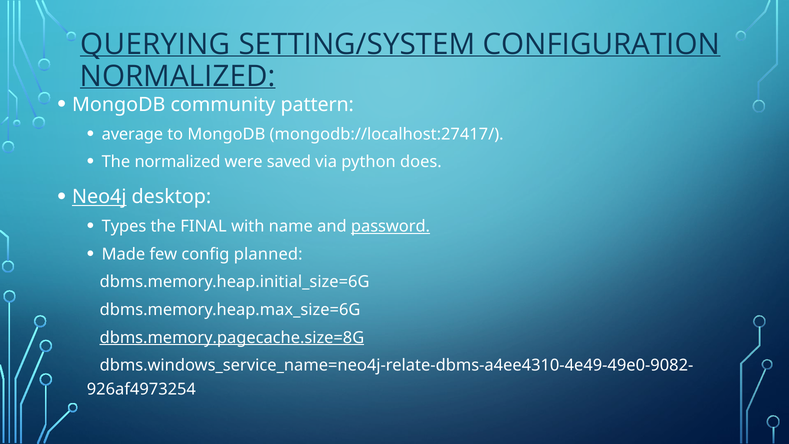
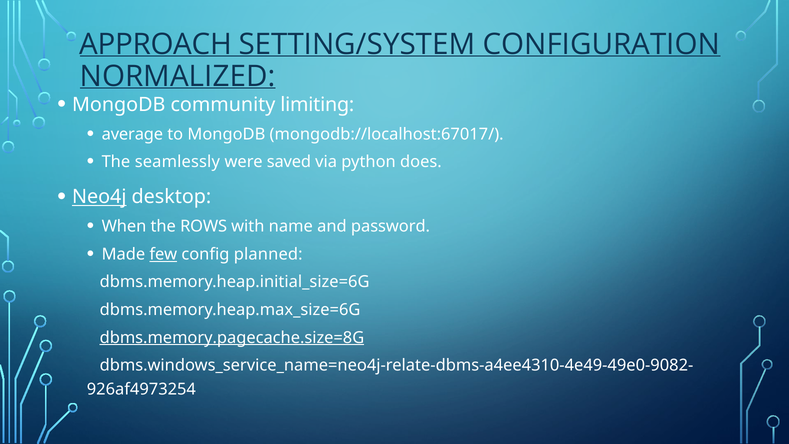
QUERYING: QUERYING -> APPROACH
pattern: pattern -> limiting
mongodb://localhost:27417/: mongodb://localhost:27417/ -> mongodb://localhost:67017/
The normalized: normalized -> seamlessly
Types: Types -> When
FINAL: FINAL -> ROWS
password underline: present -> none
few underline: none -> present
